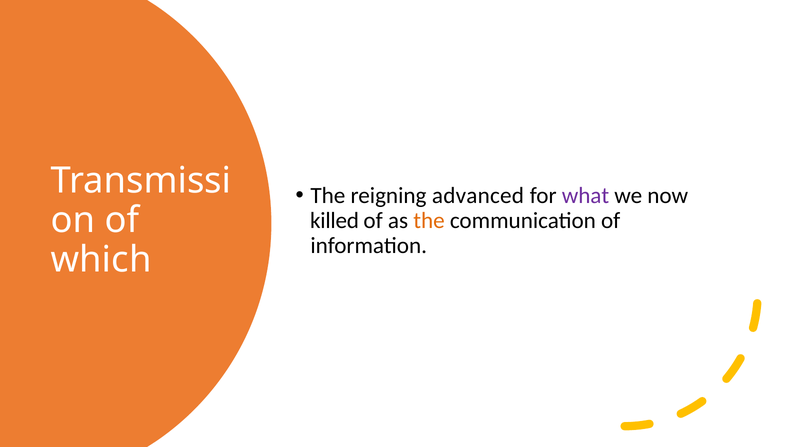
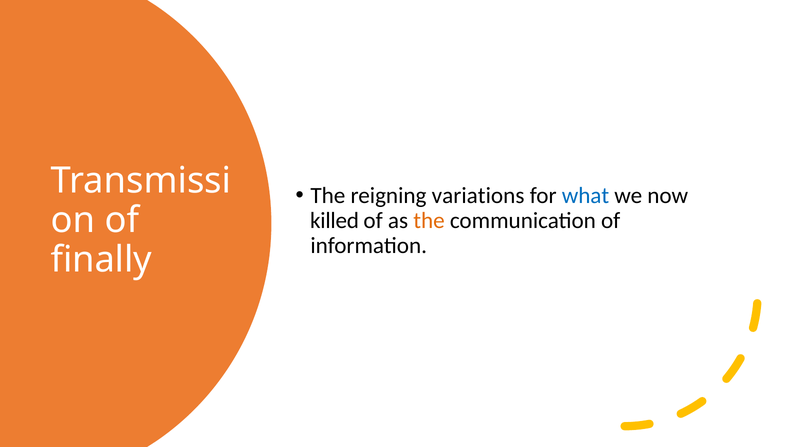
advanced: advanced -> variations
what colour: purple -> blue
which: which -> finally
